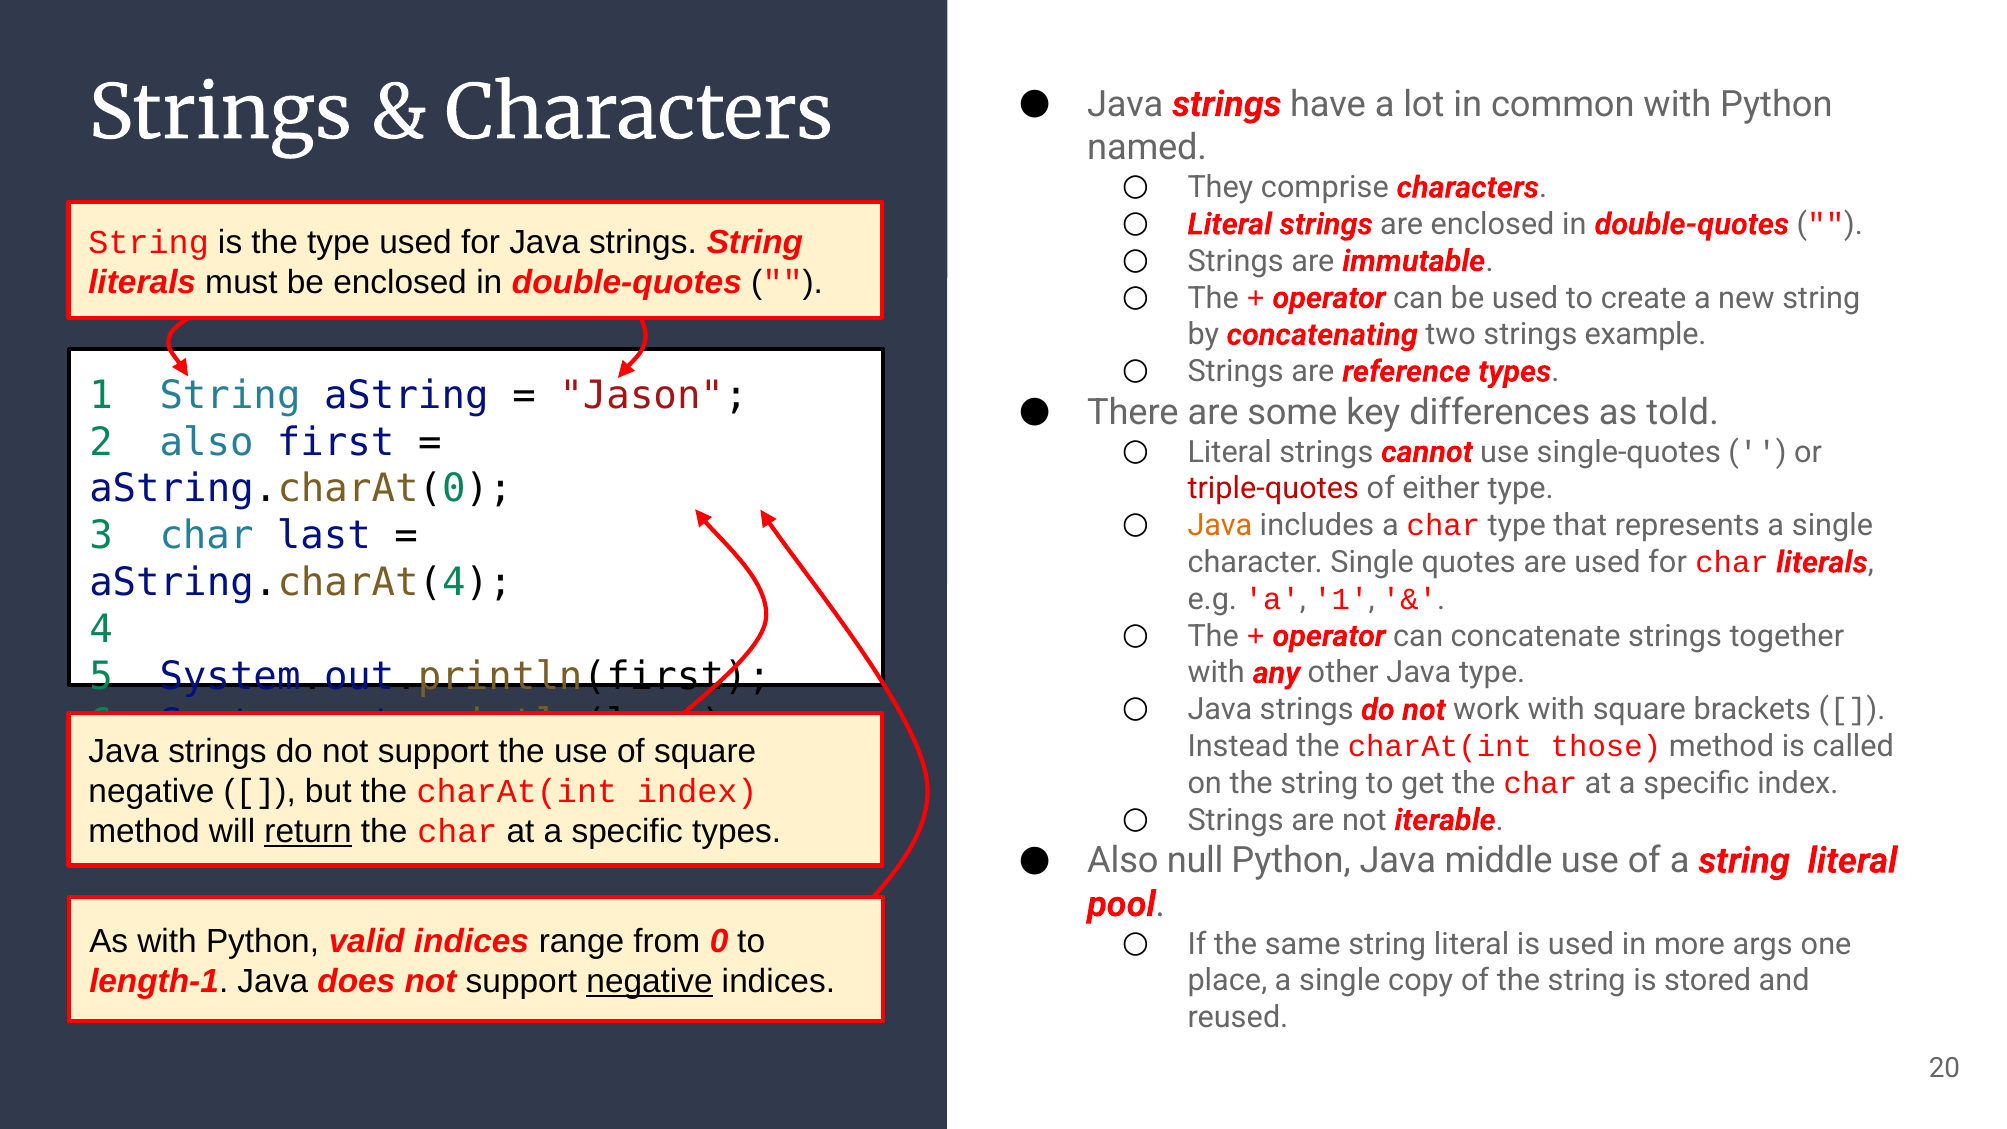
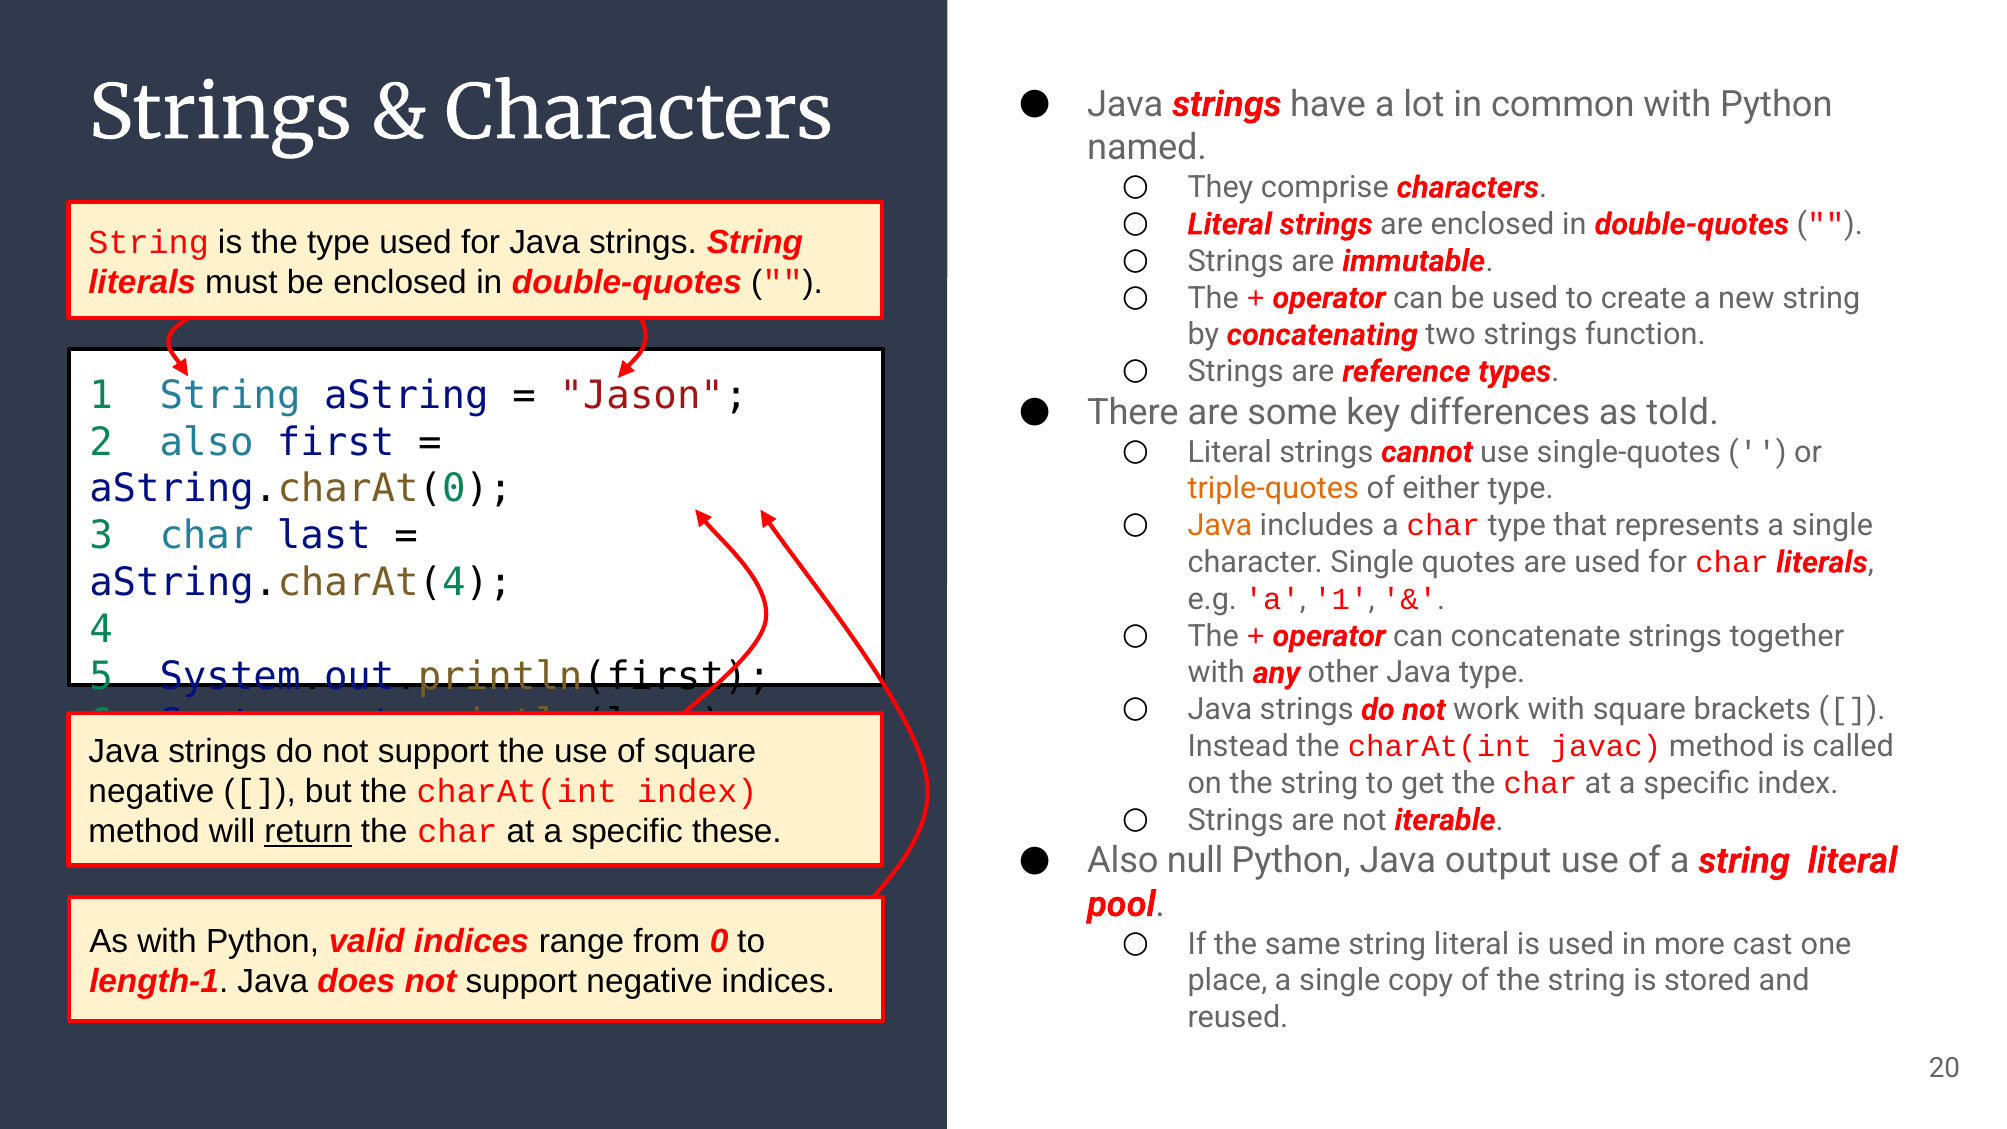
example: example -> function
triple-quotes colour: red -> orange
those: those -> javac
specific types: types -> these
middle: middle -> output
args: args -> cast
negative at (650, 981) underline: present -> none
